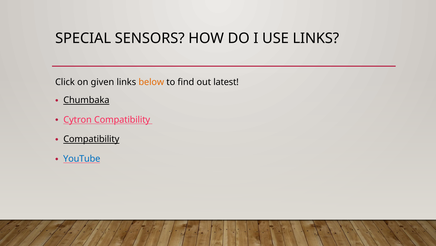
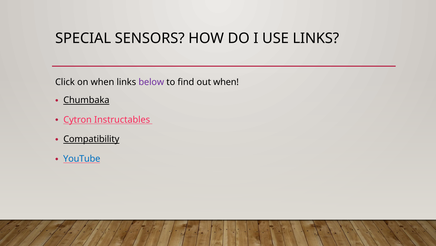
on given: given -> when
below colour: orange -> purple
out latest: latest -> when
Cytron Compatibility: Compatibility -> Instructables
